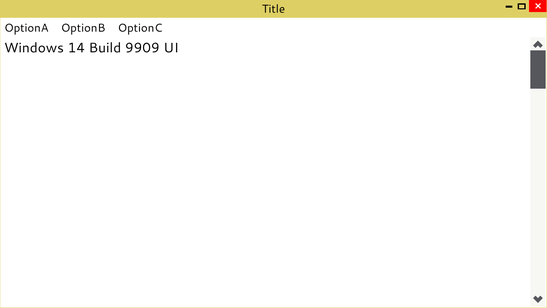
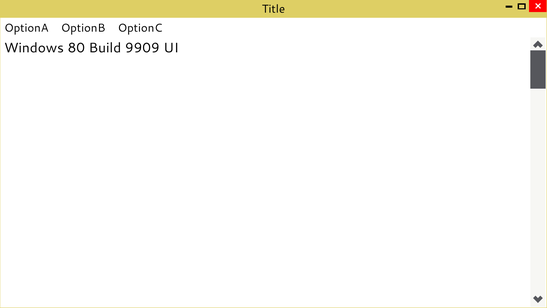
14: 14 -> 80
